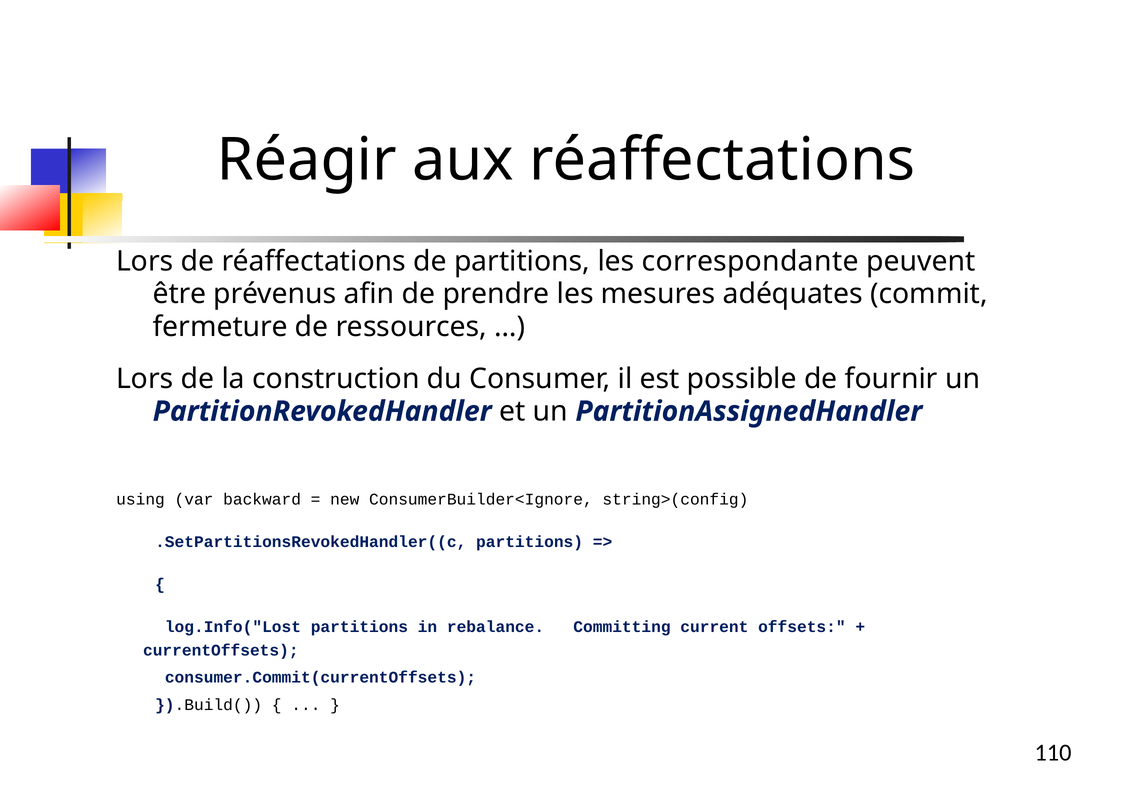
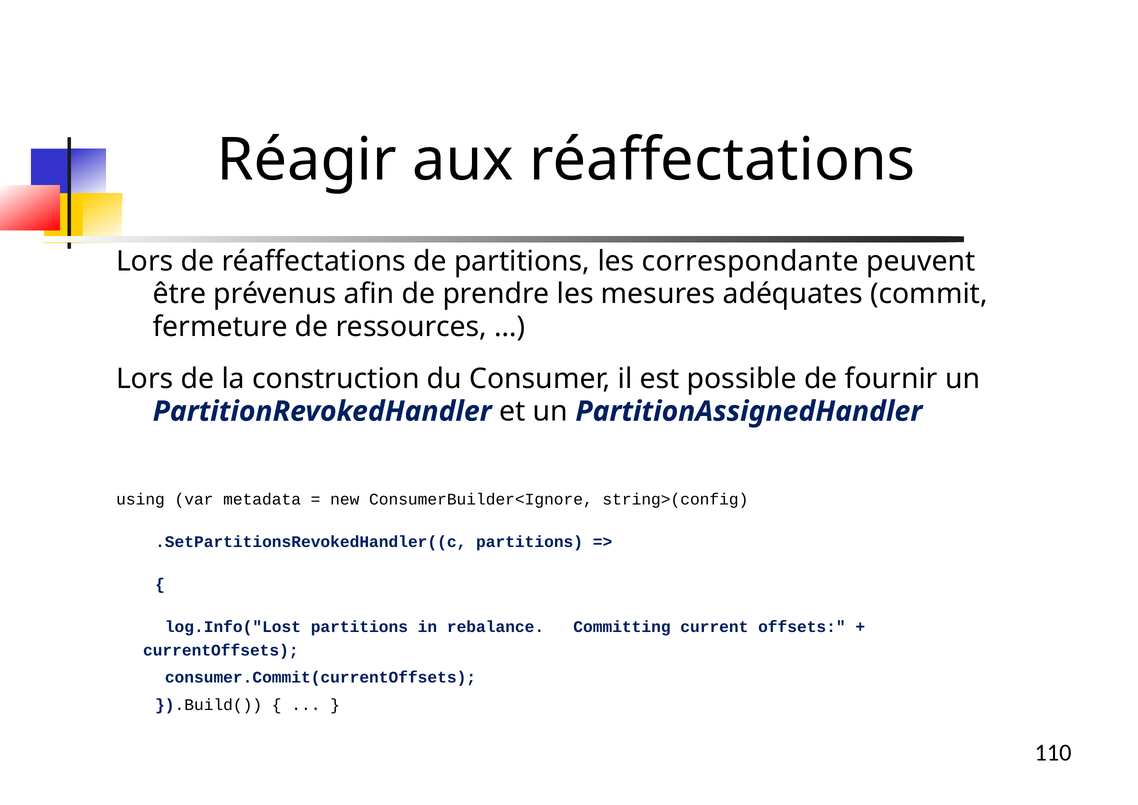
backward: backward -> metadata
